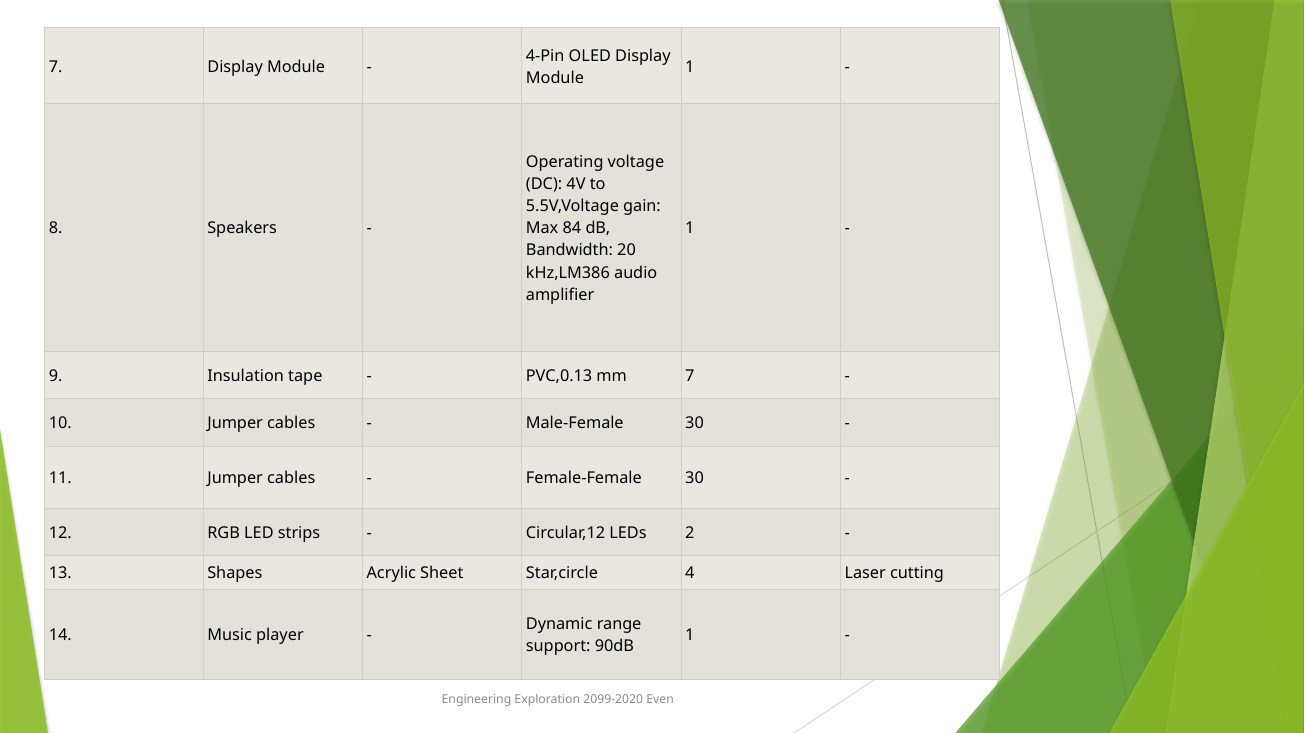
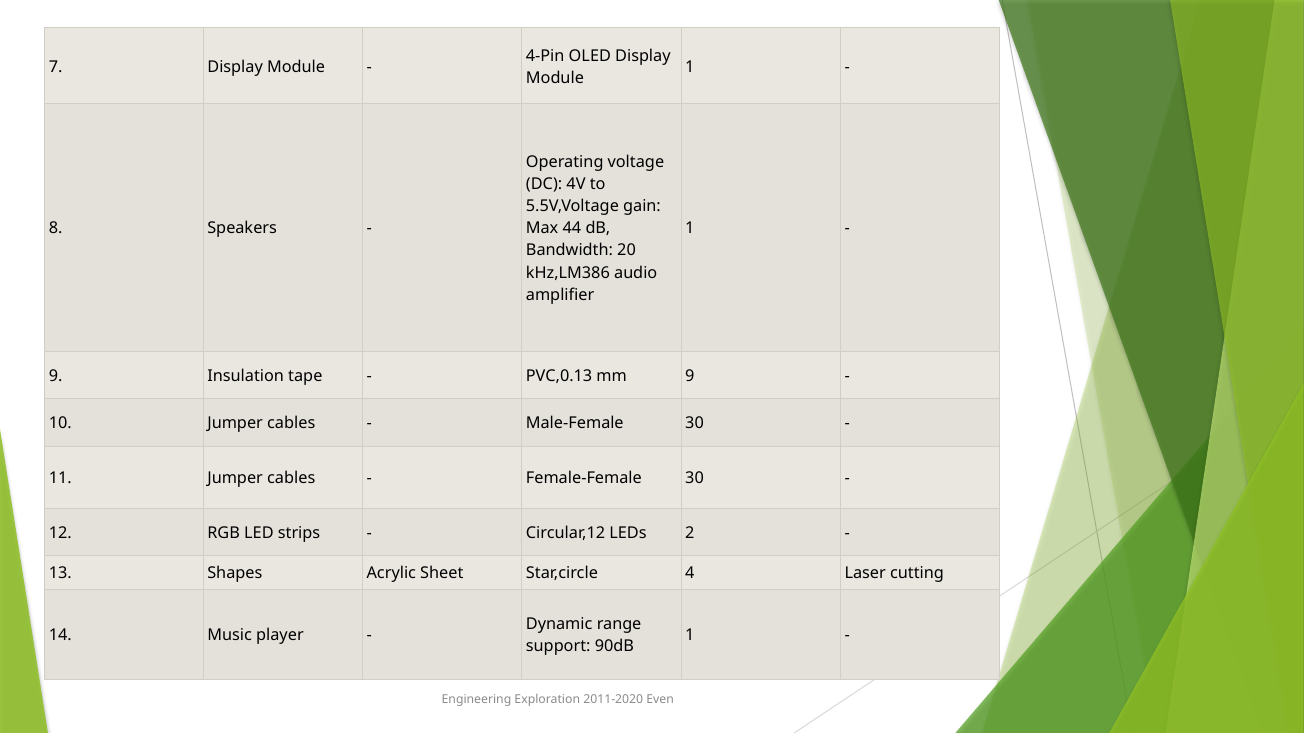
84: 84 -> 44
mm 7: 7 -> 9
2099-2020: 2099-2020 -> 2011-2020
